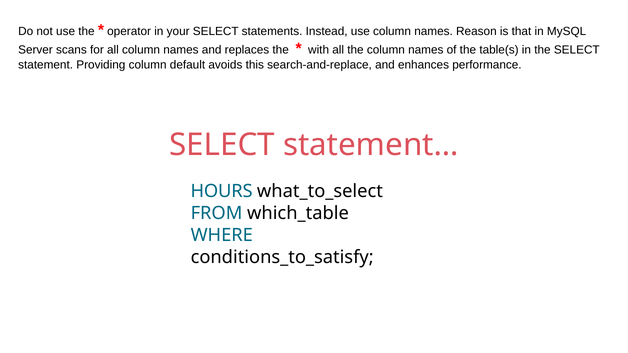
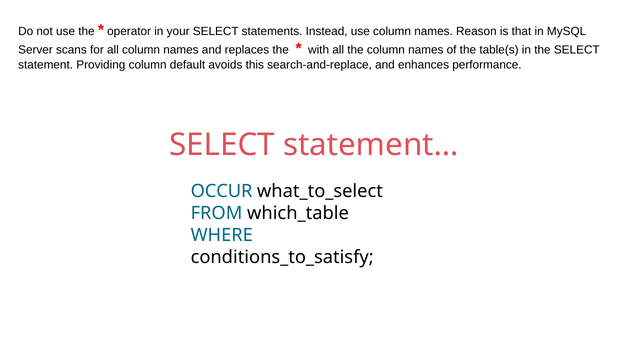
HOURS: HOURS -> OCCUR
